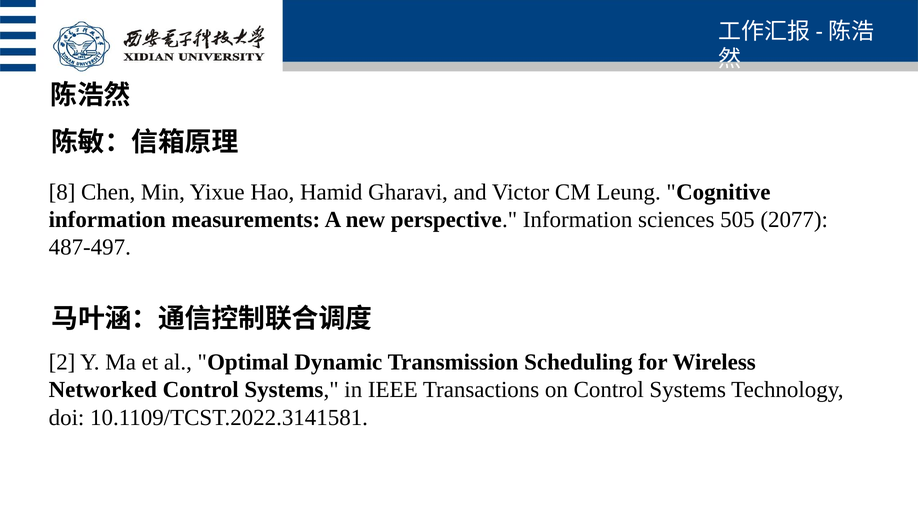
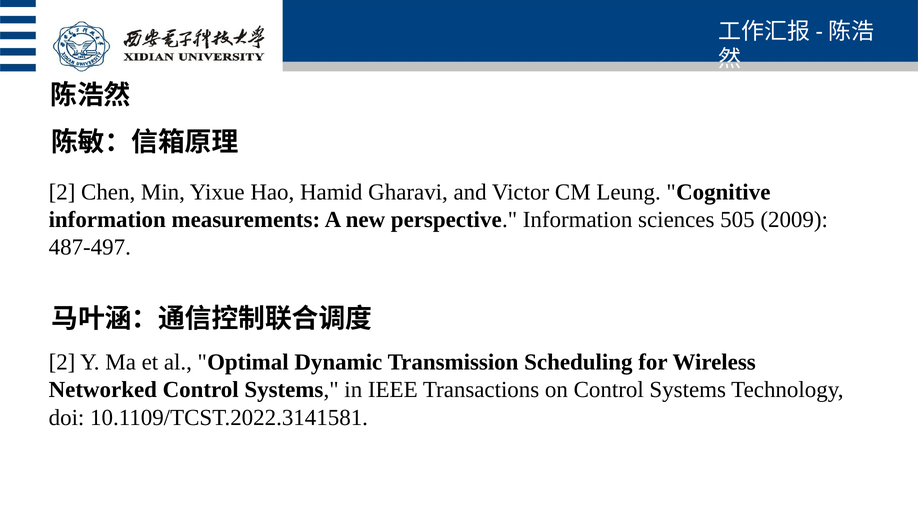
8 at (62, 192): 8 -> 2
2077: 2077 -> 2009
